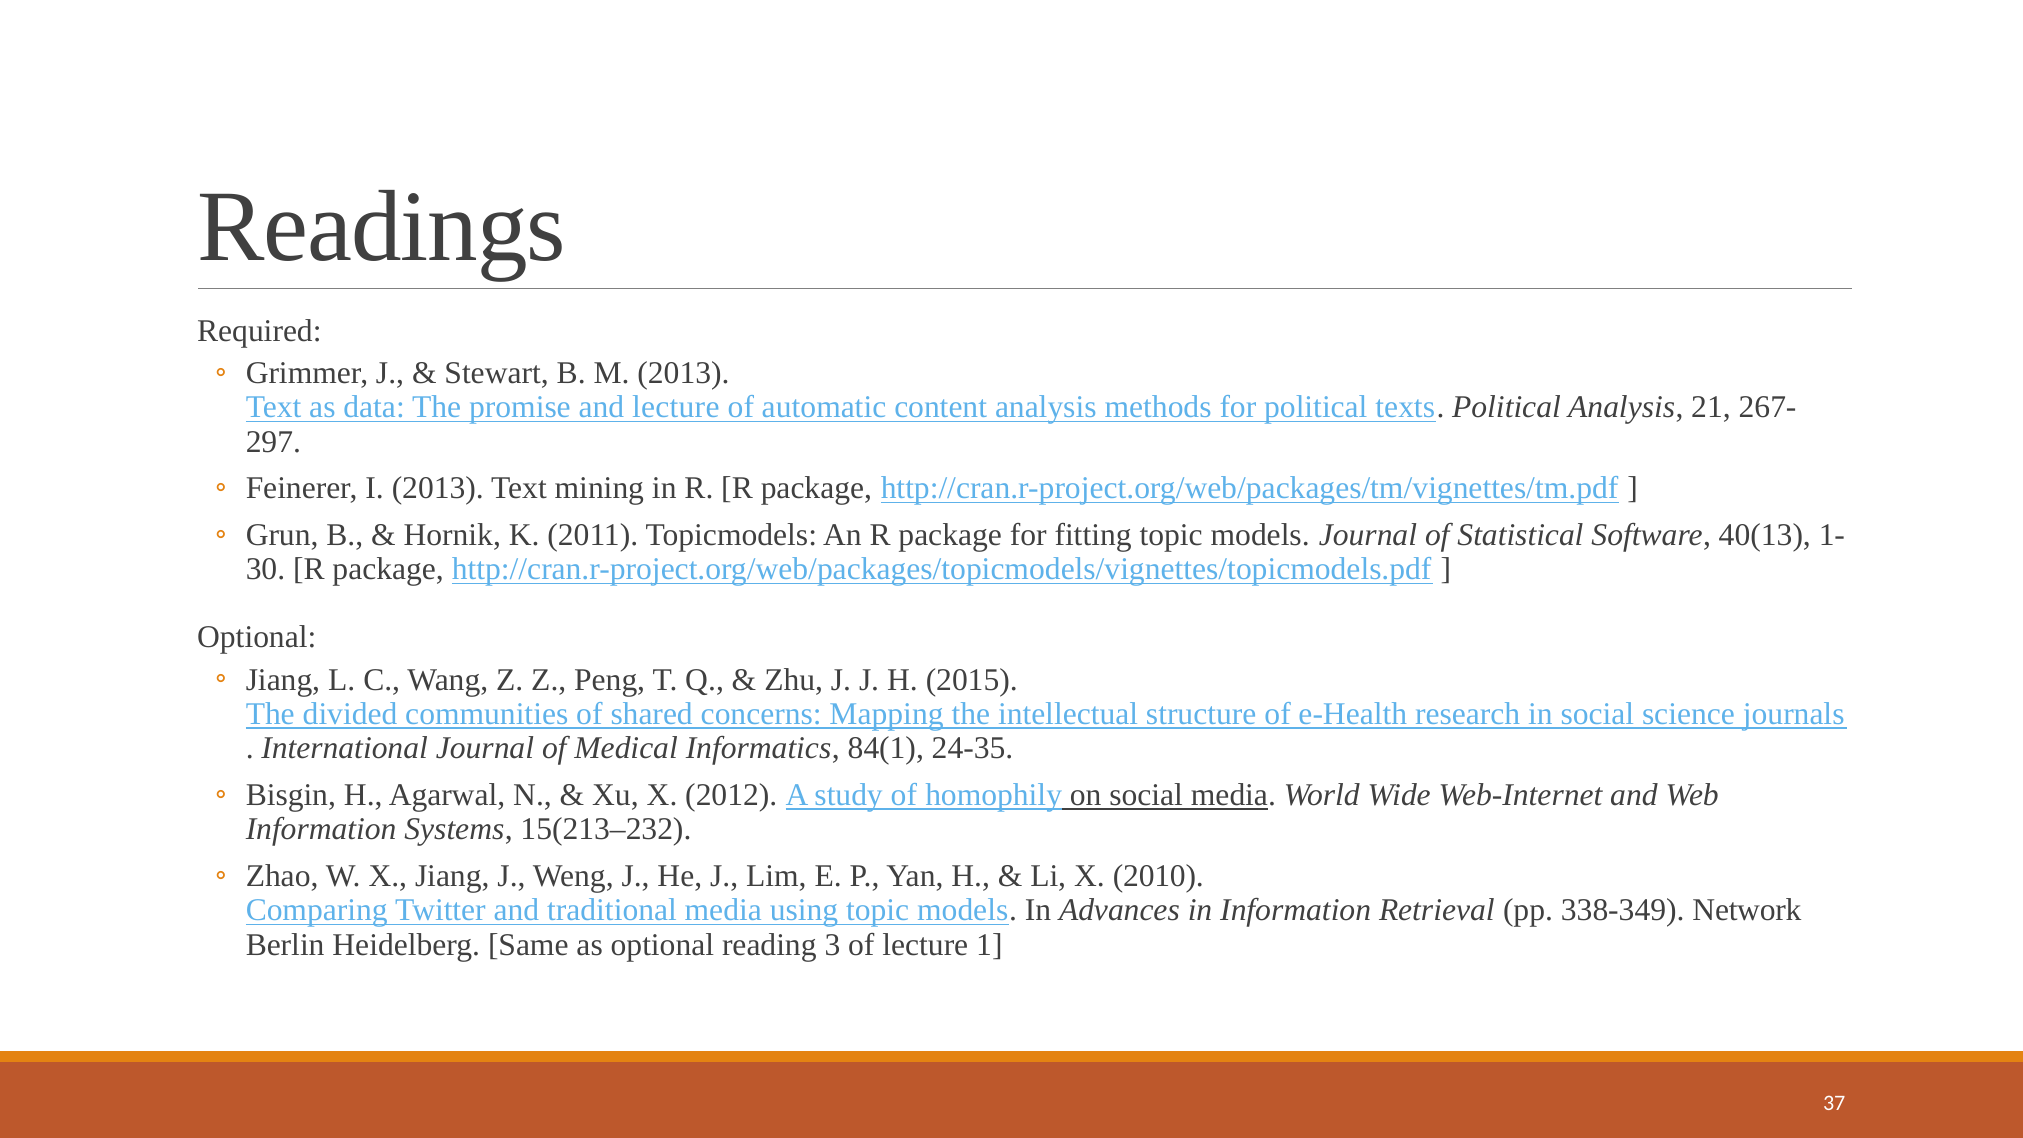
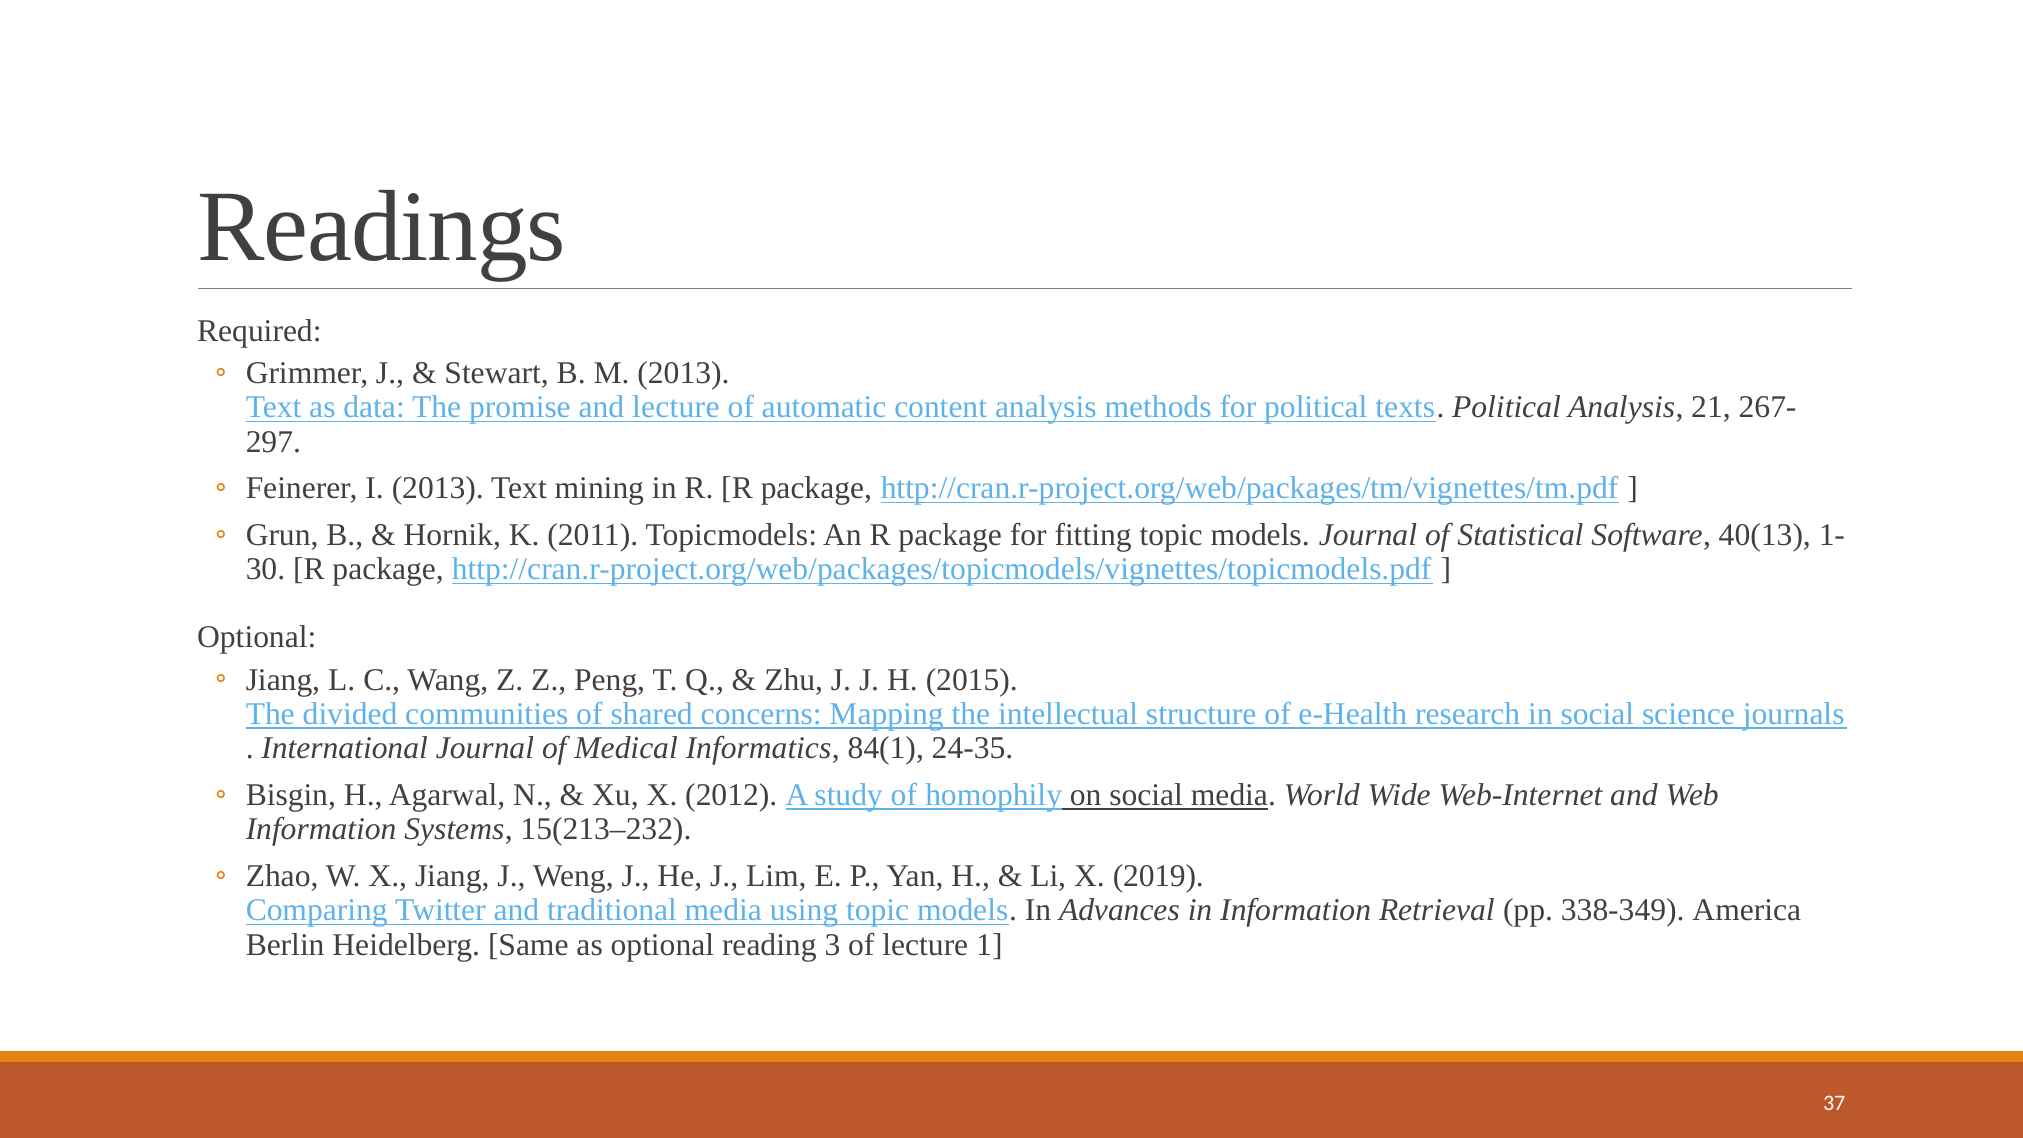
2010: 2010 -> 2019
Network: Network -> America
